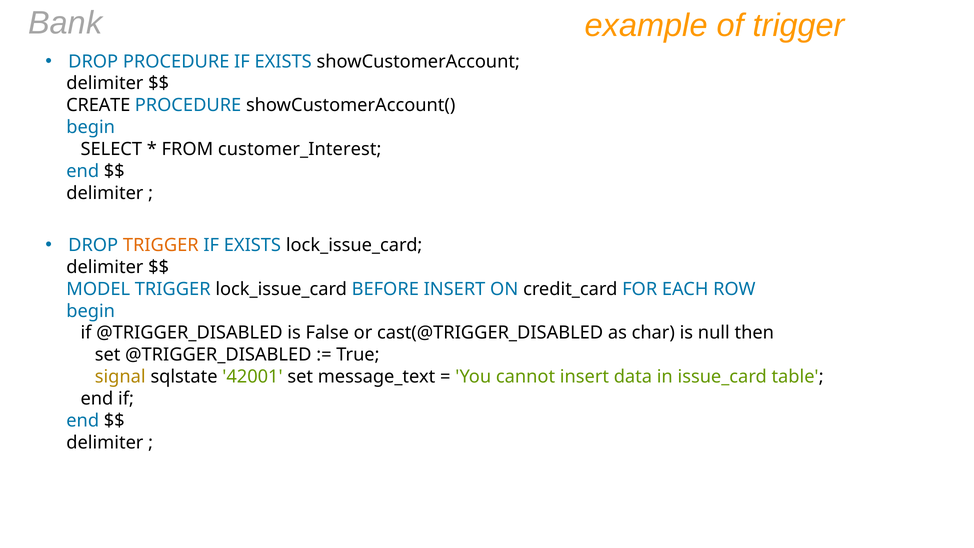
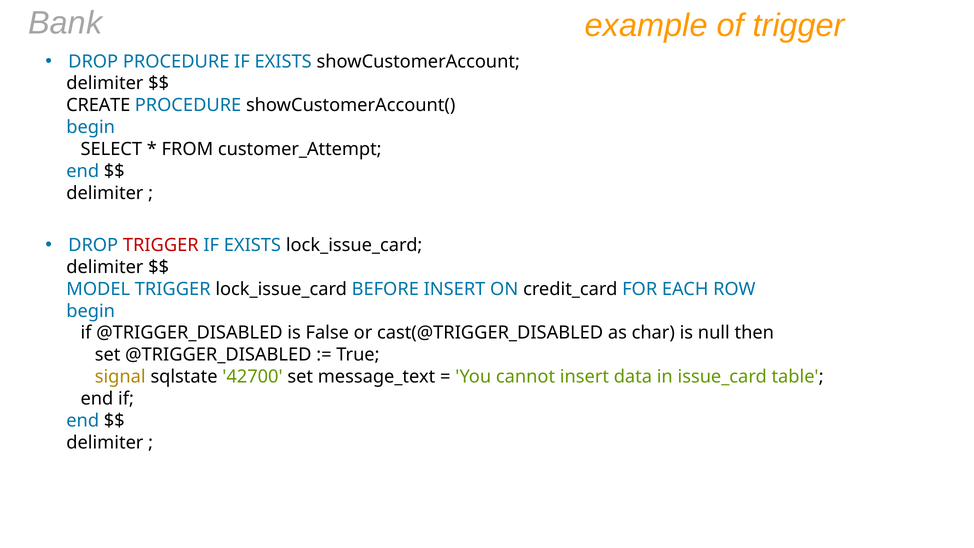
customer_Interest: customer_Interest -> customer_Attempt
TRIGGER at (161, 245) colour: orange -> red
42001: 42001 -> 42700
